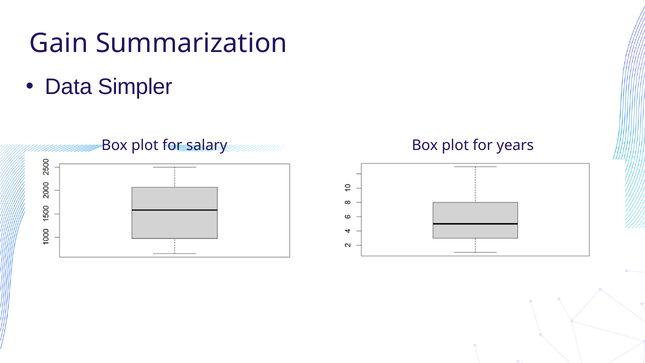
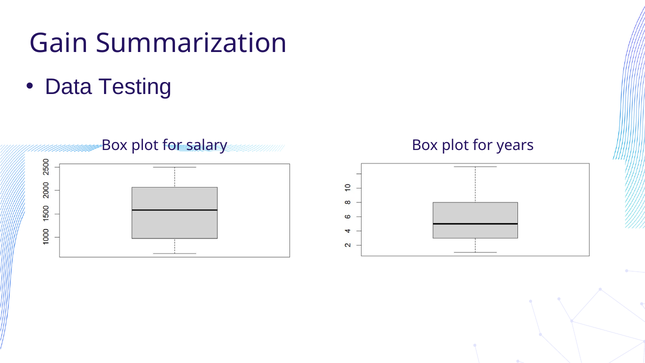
Simpler: Simpler -> Testing
